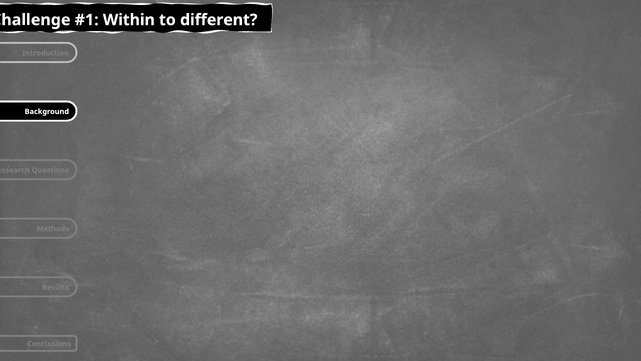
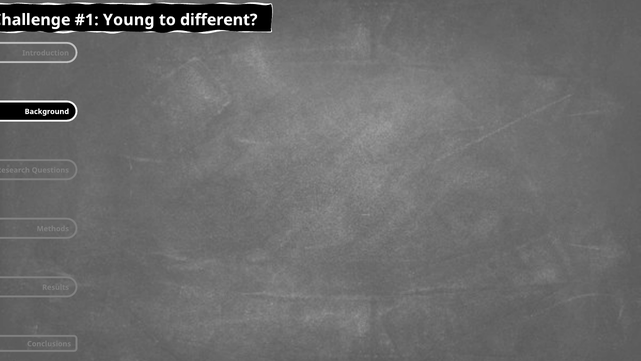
Within: Within -> Young
